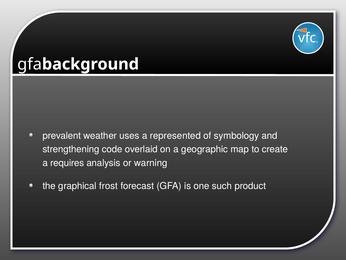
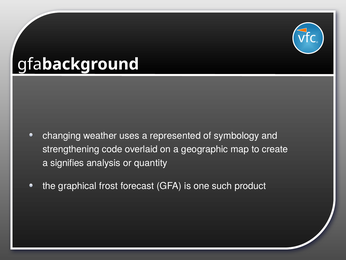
prevalent: prevalent -> changing
requires: requires -> signifies
warning: warning -> quantity
